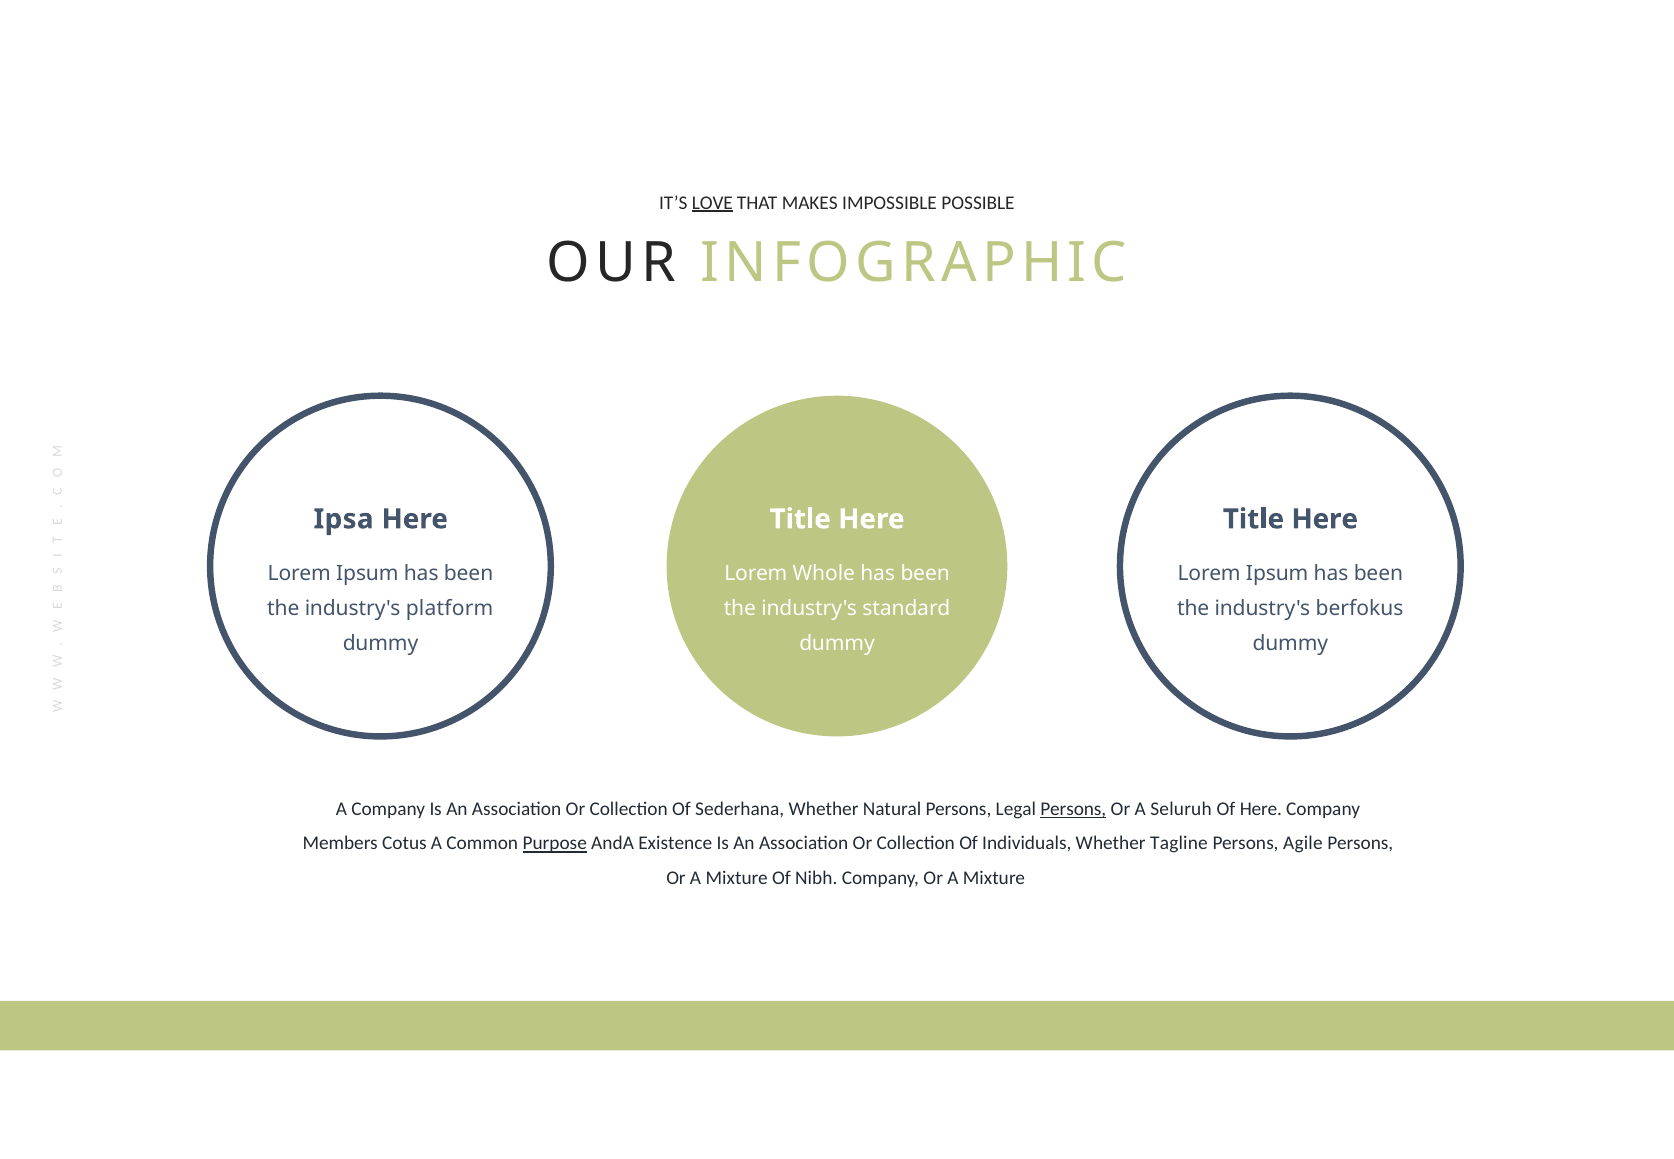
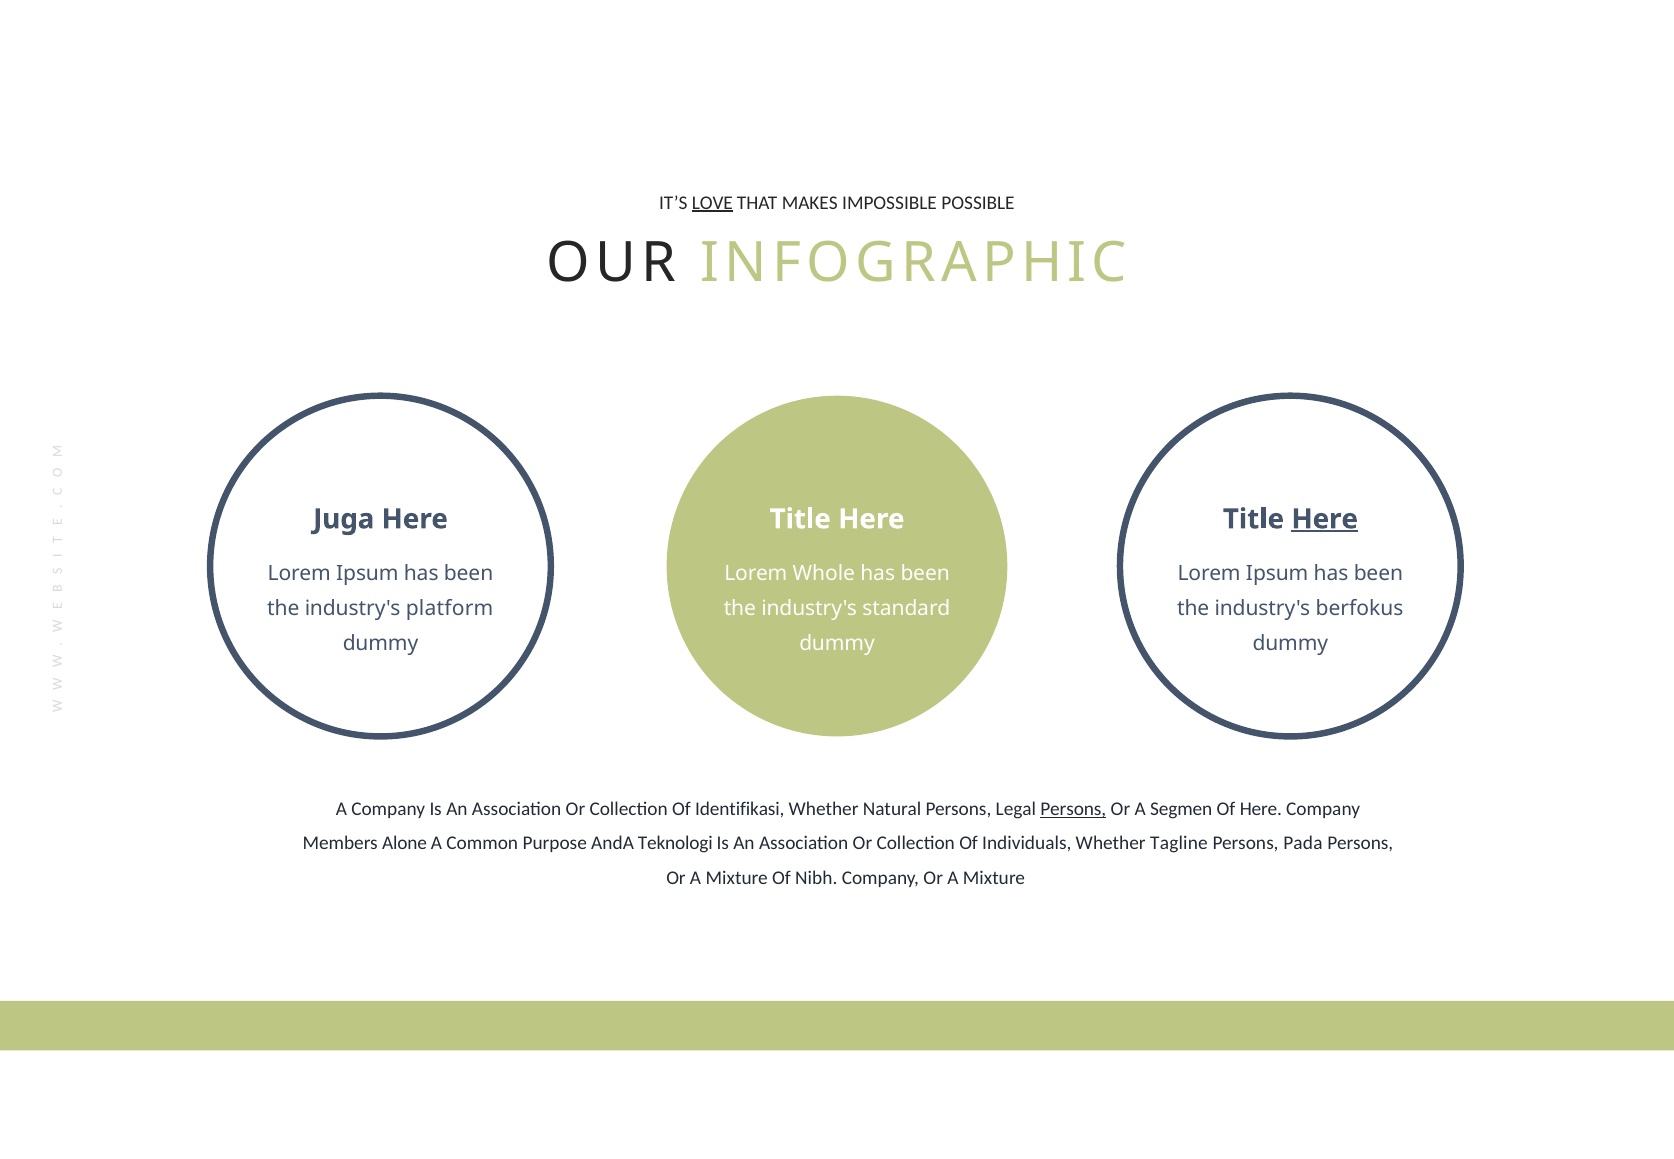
Ipsa: Ipsa -> Juga
Here at (1325, 519) underline: none -> present
Sederhana: Sederhana -> Identifikasi
Seluruh: Seluruh -> Segmen
Cotus: Cotus -> Alone
Purpose underline: present -> none
Existence: Existence -> Teknologi
Agile: Agile -> Pada
